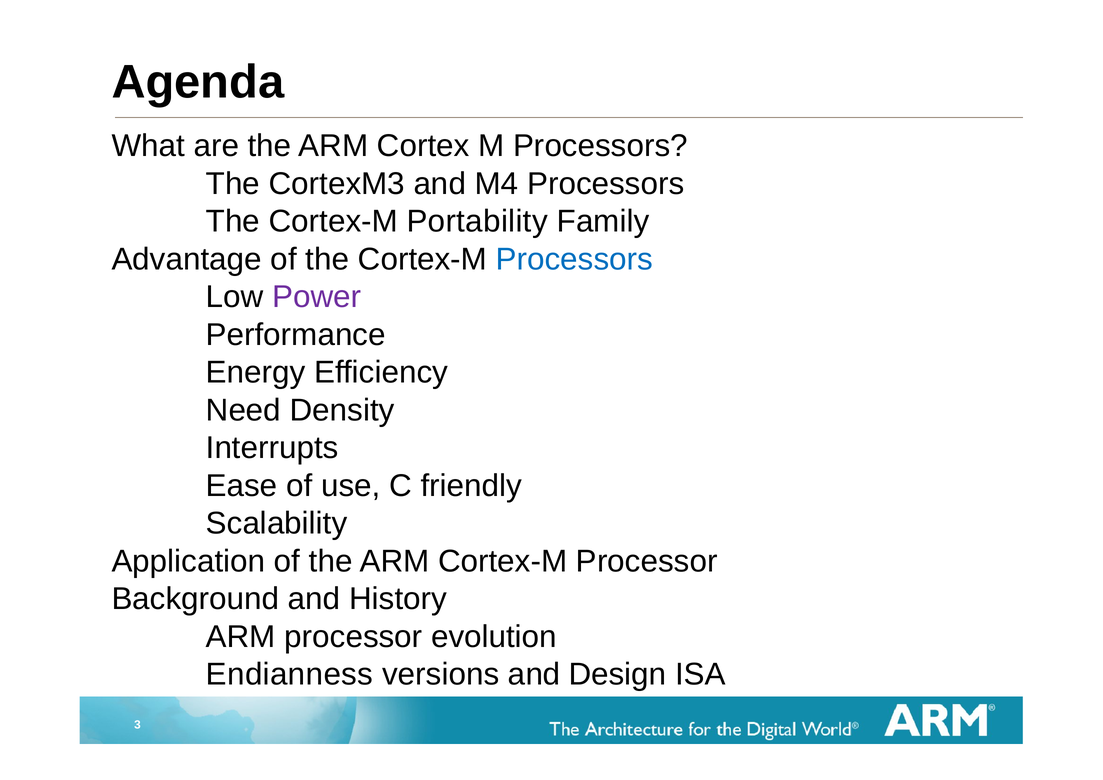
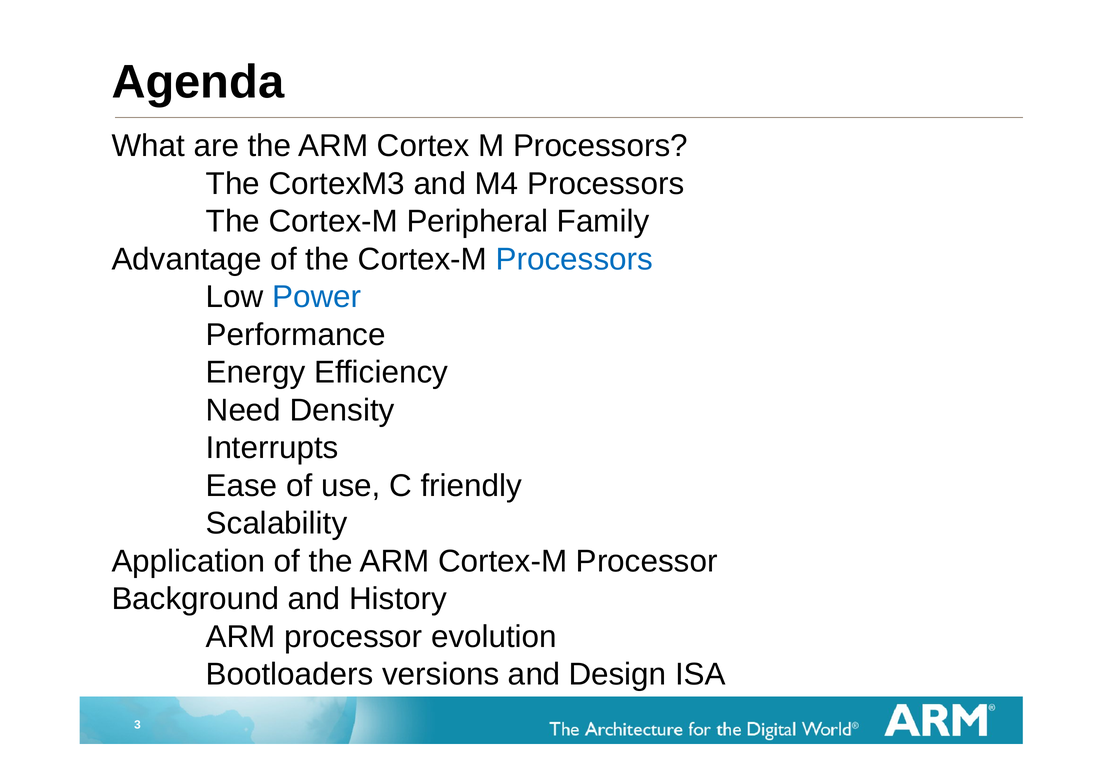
Portability: Portability -> Peripheral
Power colour: purple -> blue
Endianness: Endianness -> Bootloaders
